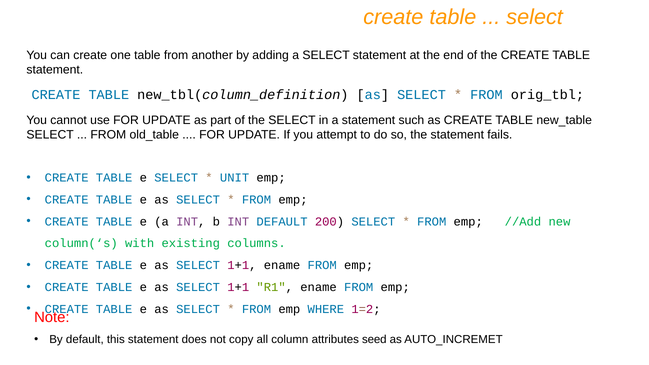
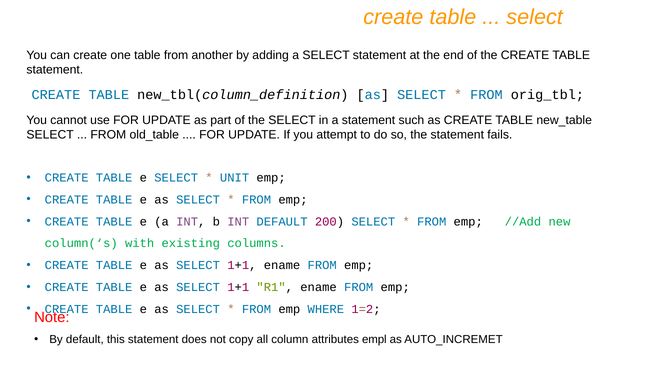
seed: seed -> empl
